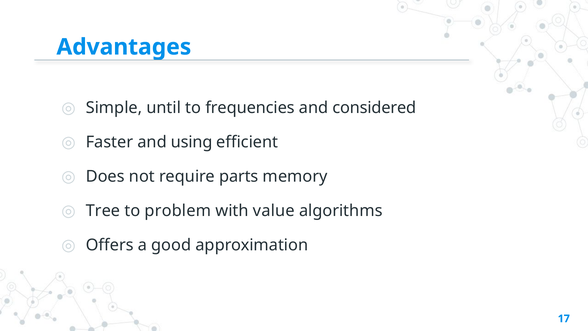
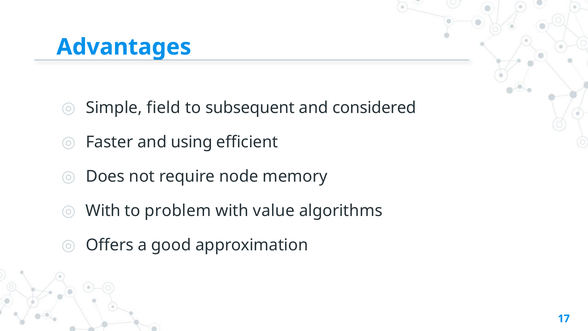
until: until -> field
frequencies: frequencies -> subsequent
parts: parts -> node
Tree at (103, 211): Tree -> With
